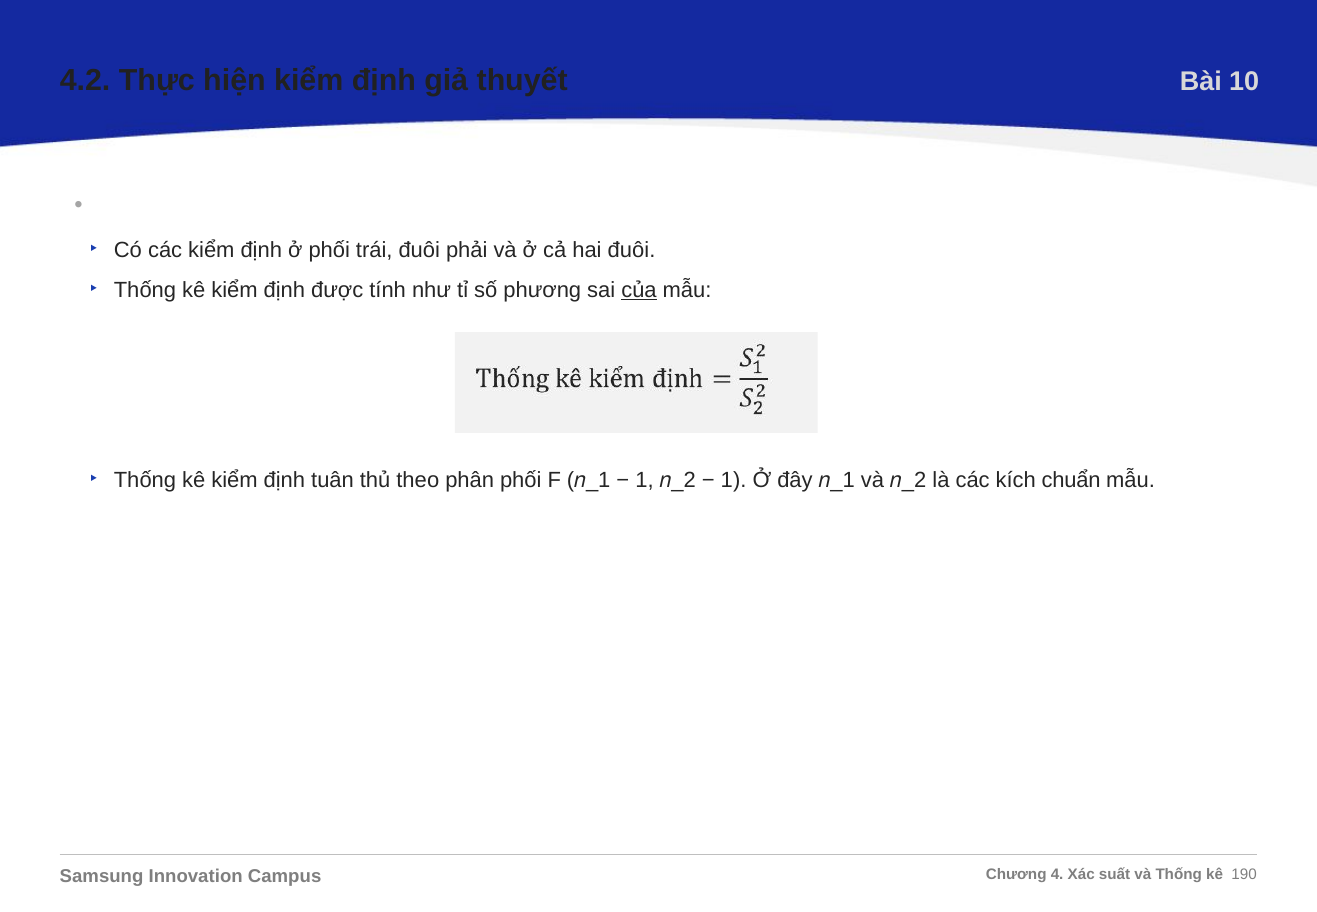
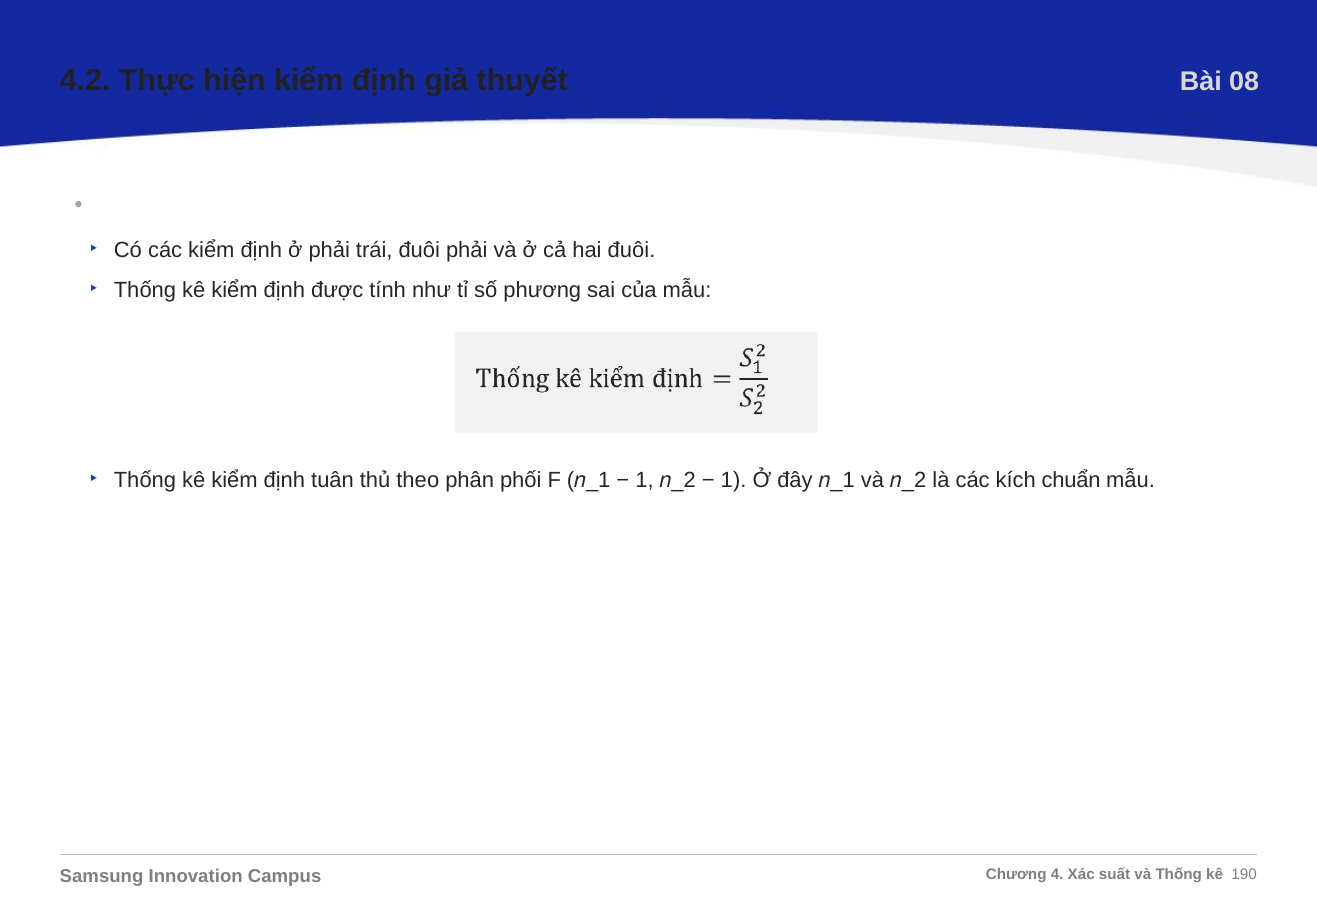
10: 10 -> 08
ở phối: phối -> phải
của underline: present -> none
